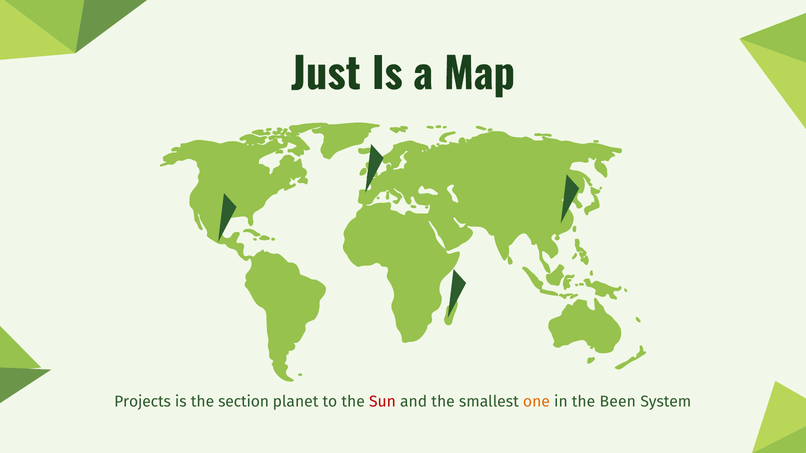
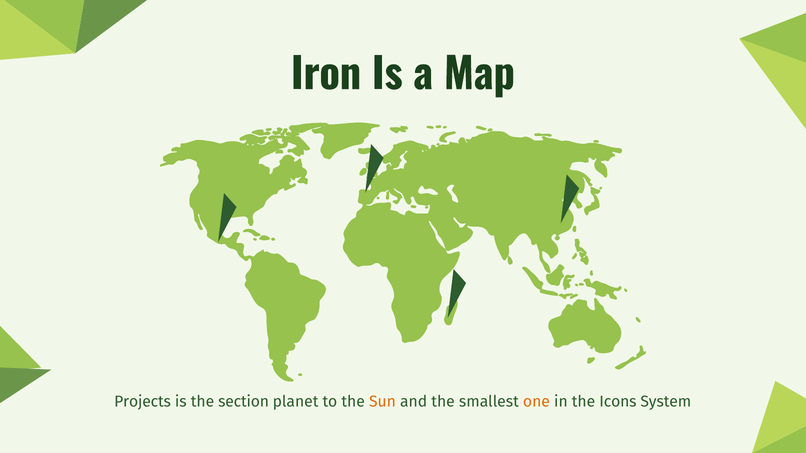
Just: Just -> Iron
Sun colour: red -> orange
Been: Been -> Icons
